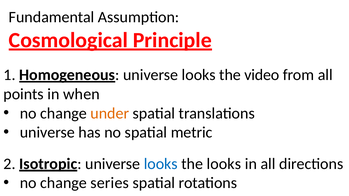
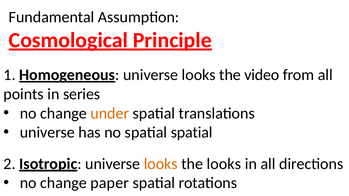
when: when -> series
spatial metric: metric -> spatial
looks at (161, 164) colour: blue -> orange
series: series -> paper
